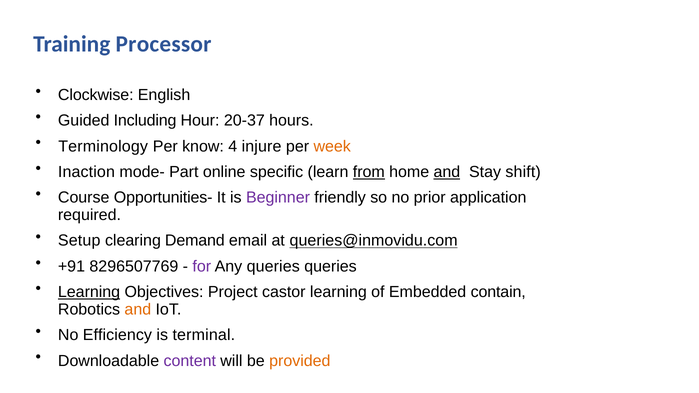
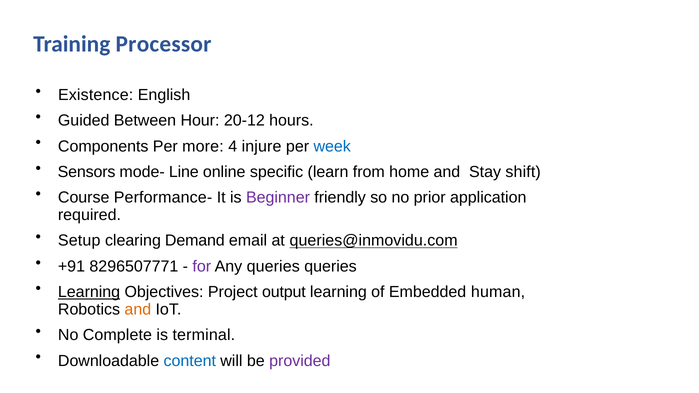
Clockwise: Clockwise -> Existence
Including: Including -> Between
20-37: 20-37 -> 20-12
Terminology: Terminology -> Components
know: know -> more
week colour: orange -> blue
Inaction: Inaction -> Sensors
Part: Part -> Line
from underline: present -> none
and at (447, 172) underline: present -> none
Opportunities-: Opportunities- -> Performance-
8296507769: 8296507769 -> 8296507771
castor: castor -> output
contain: contain -> human
Efficiency: Efficiency -> Complete
content colour: purple -> blue
provided colour: orange -> purple
